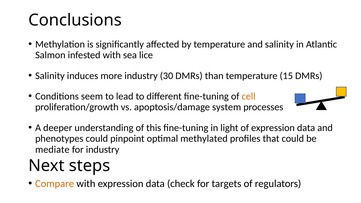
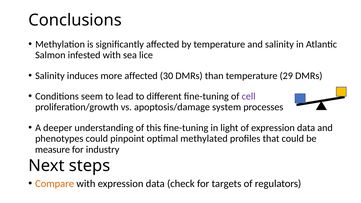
more industry: industry -> affected
15: 15 -> 29
cell colour: orange -> purple
mediate: mediate -> measure
